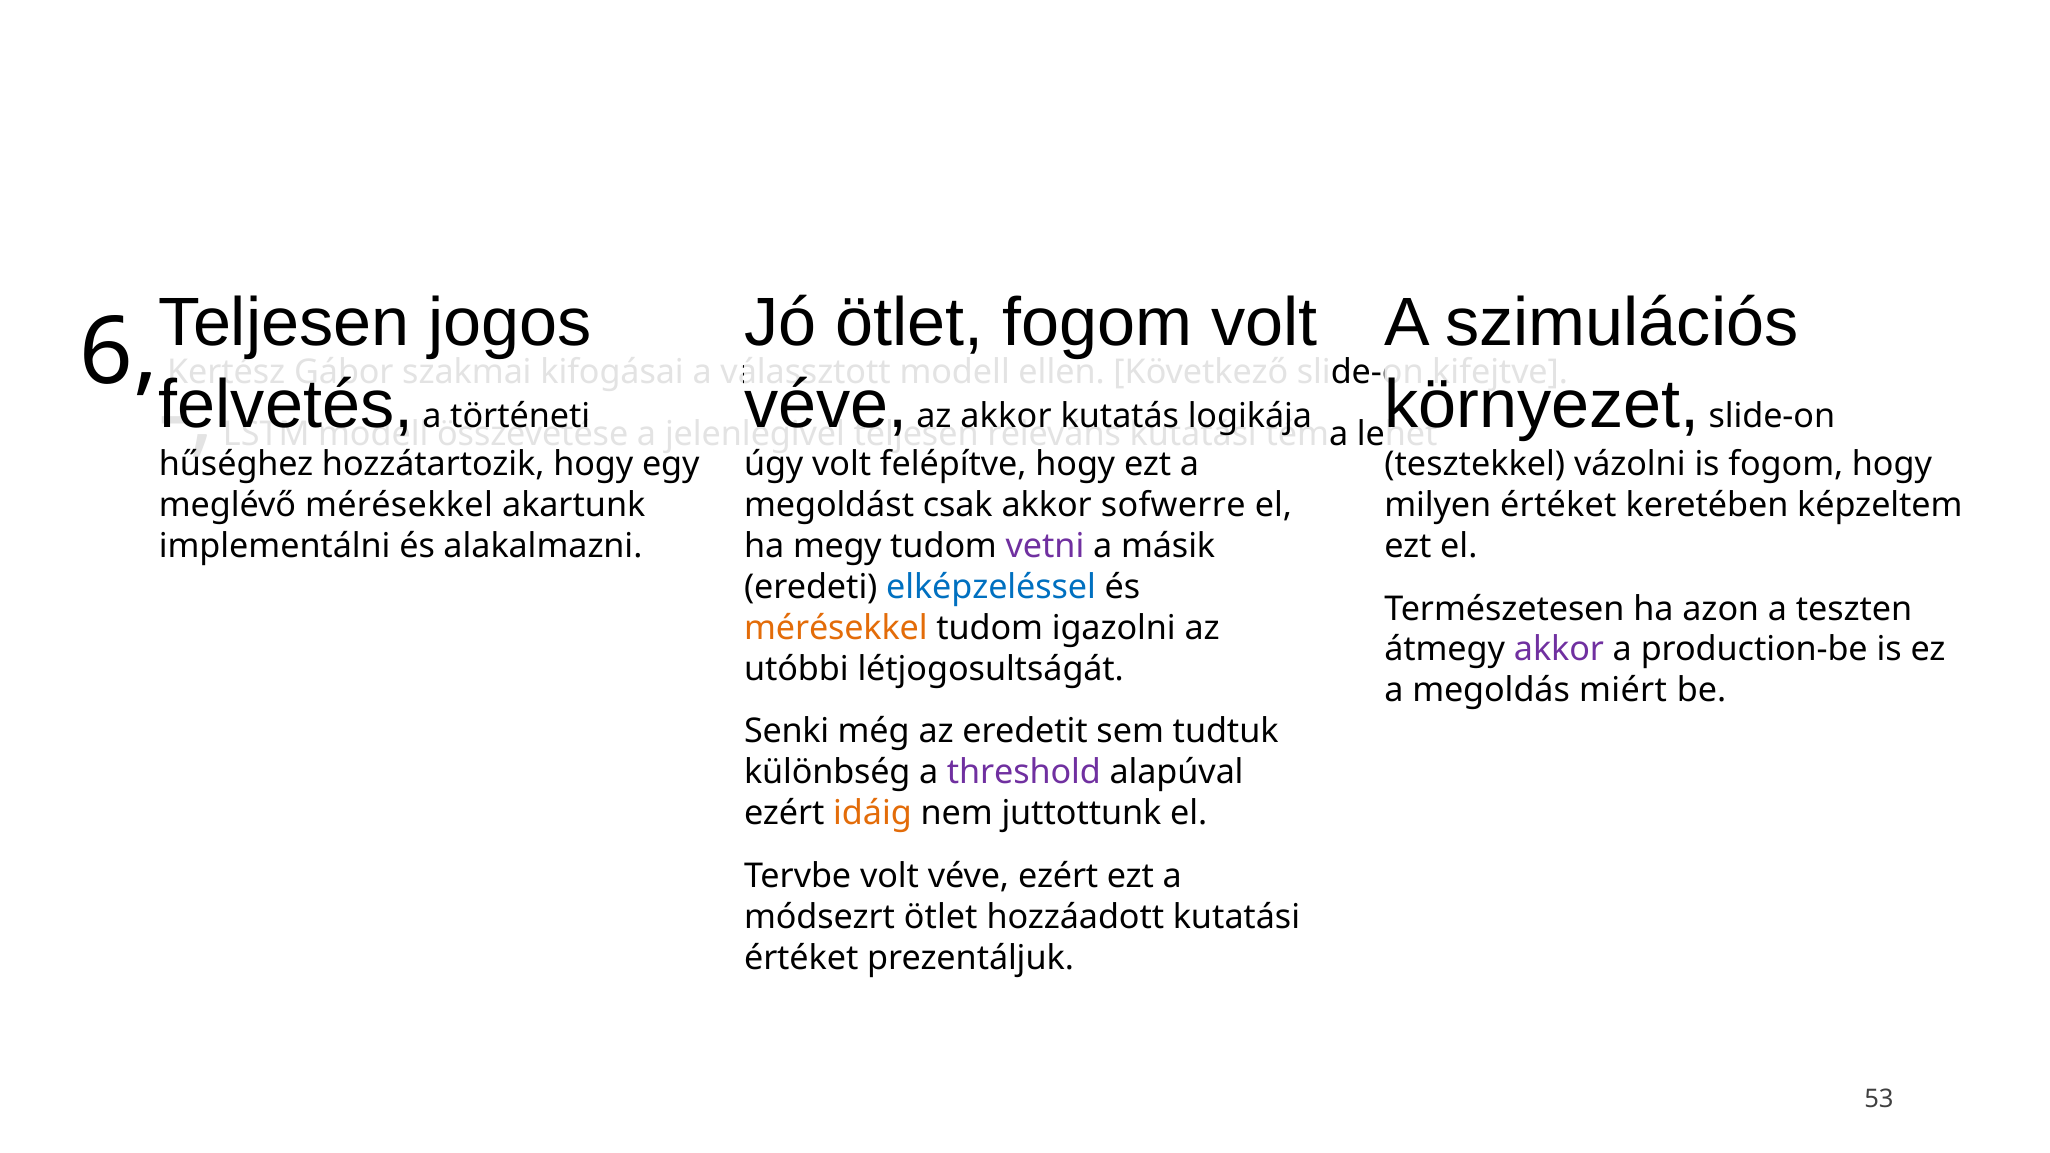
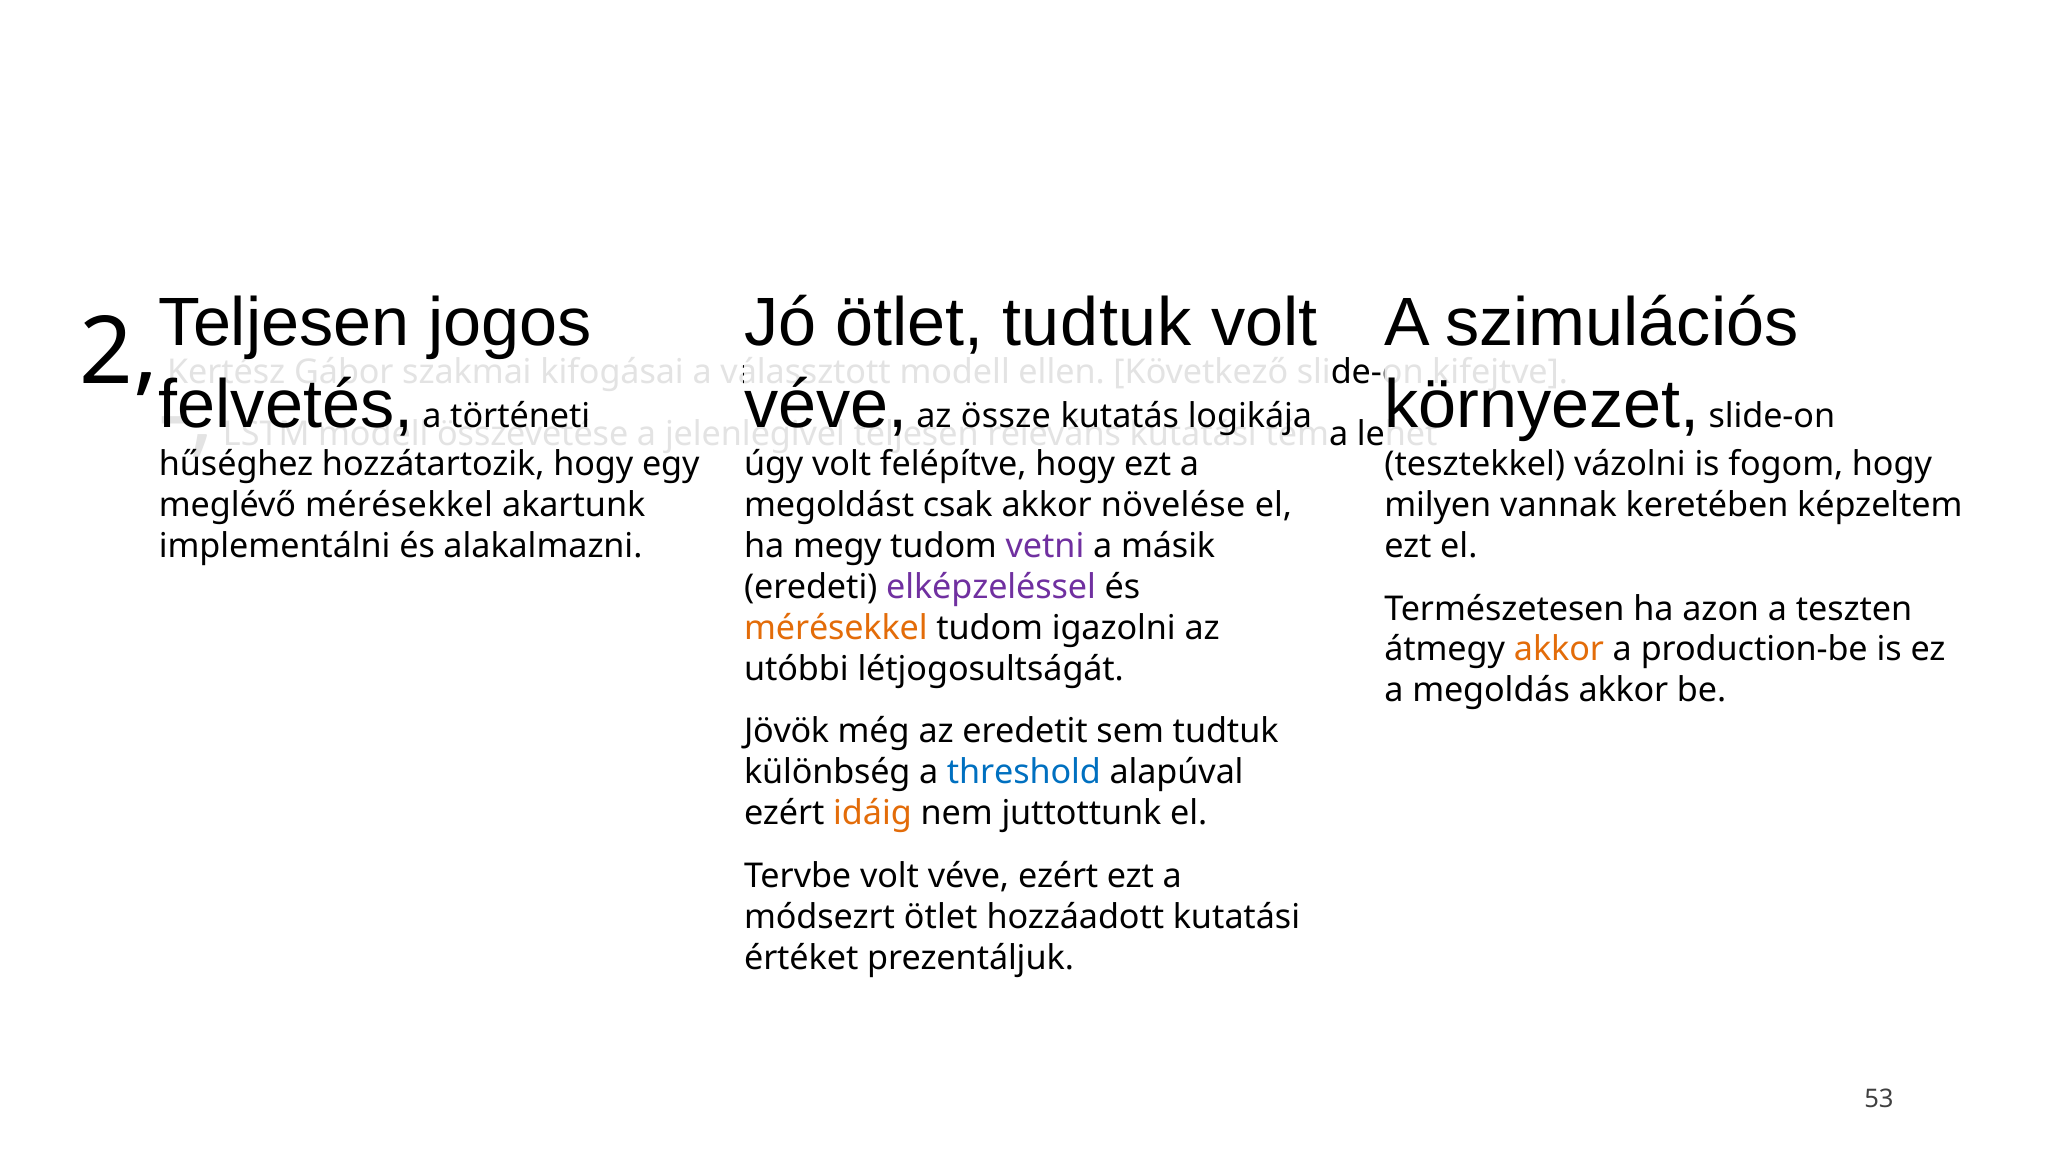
ötlet fogom: fogom -> tudtuk
6: 6 -> 2
akkor at (1006, 417): akkor -> össze
sofwerre: sofwerre -> növelése
milyen értéket: értéket -> vannak
elképzeléssel colour: blue -> purple
akkor at (1559, 650) colour: purple -> orange
megoldás miért: miért -> akkor
Senki: Senki -> Jövök
threshold colour: purple -> blue
